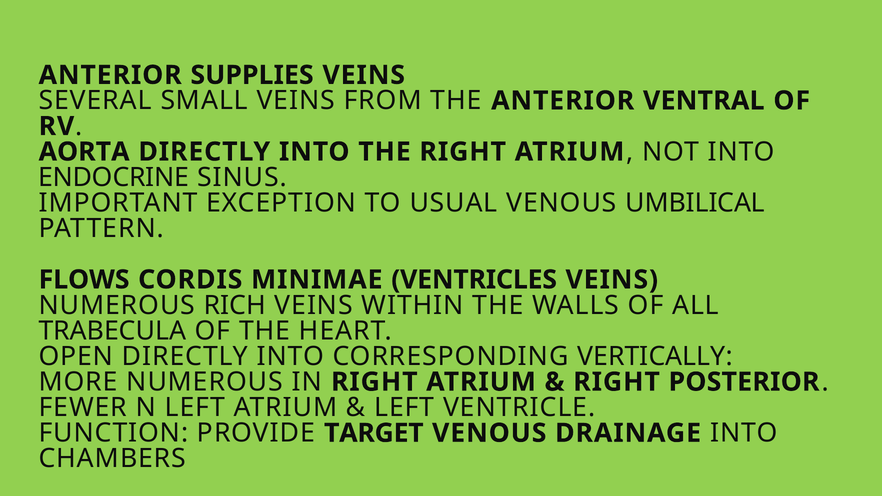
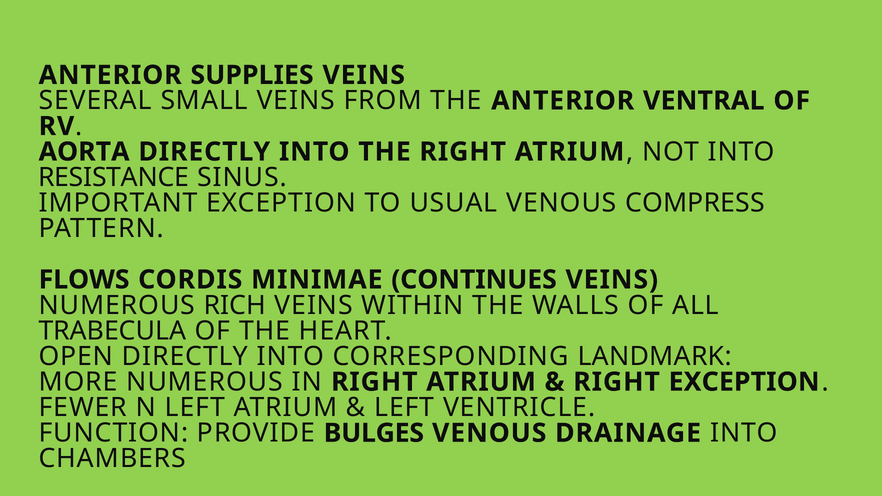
ENDOCRINE: ENDOCRINE -> RESISTANCE
UMBILICAL: UMBILICAL -> COMPRESS
VENTRICLES: VENTRICLES -> CONTINUES
VERTICALLY: VERTICALLY -> LANDMARK
RIGHT POSTERIOR: POSTERIOR -> EXCEPTION
TARGET: TARGET -> BULGES
